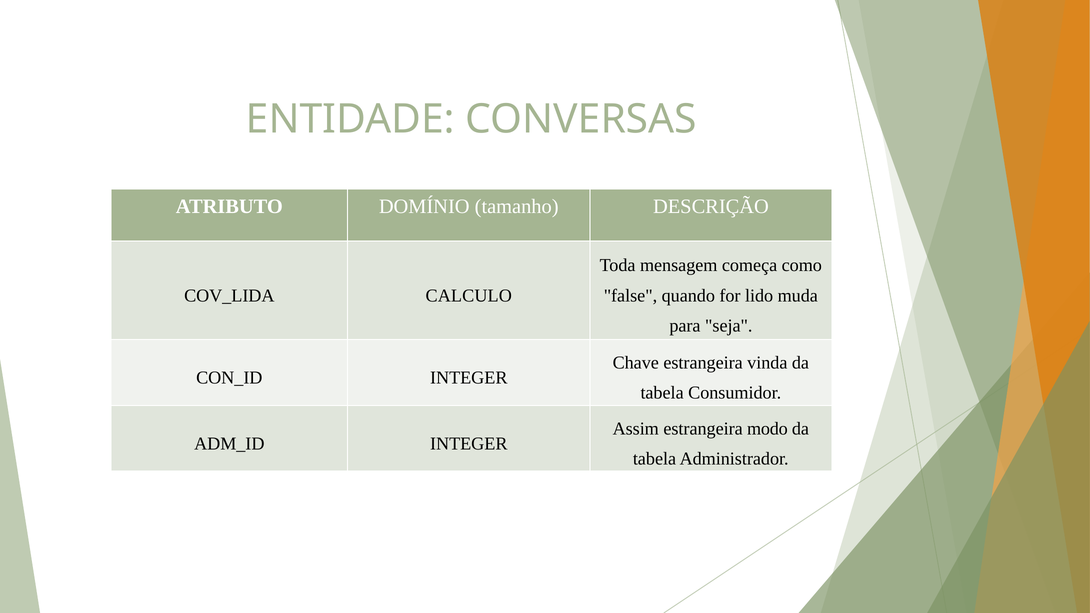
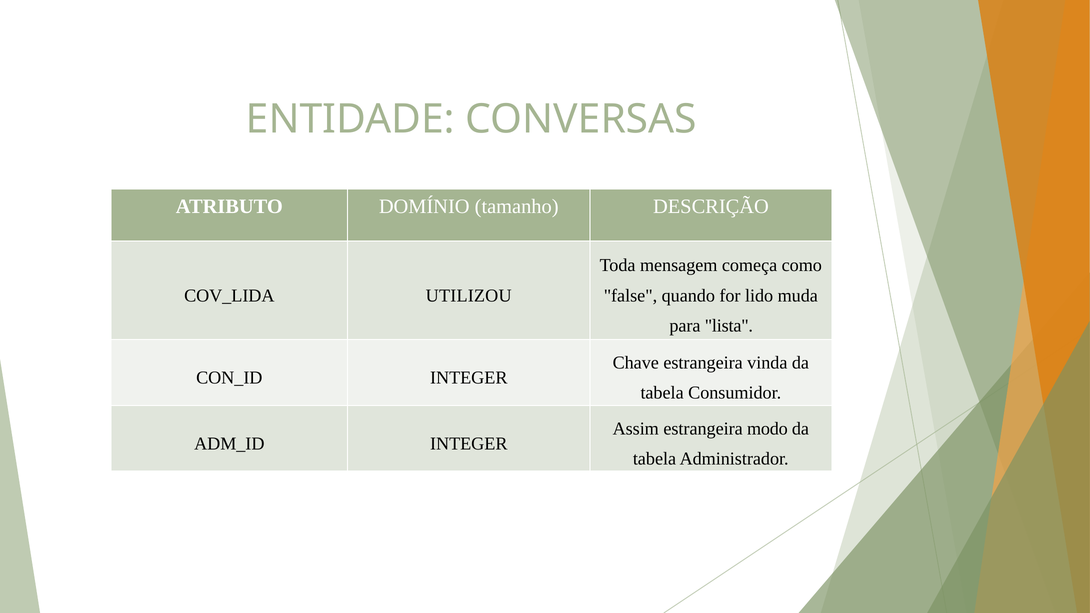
CALCULO: CALCULO -> UTILIZOU
seja: seja -> lista
